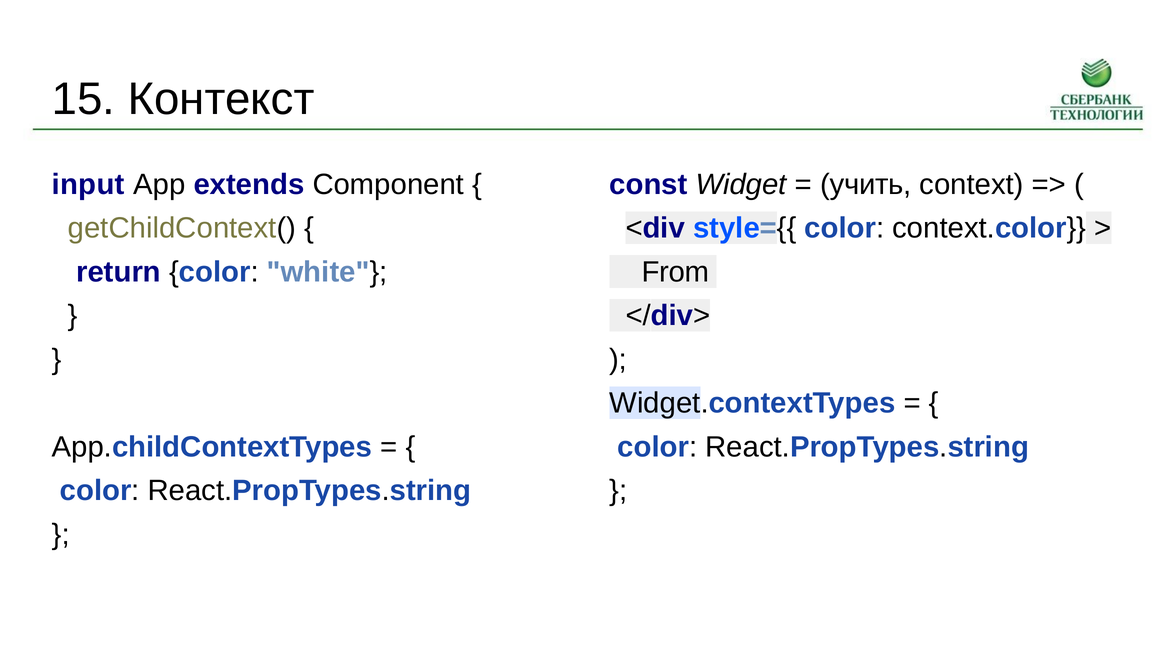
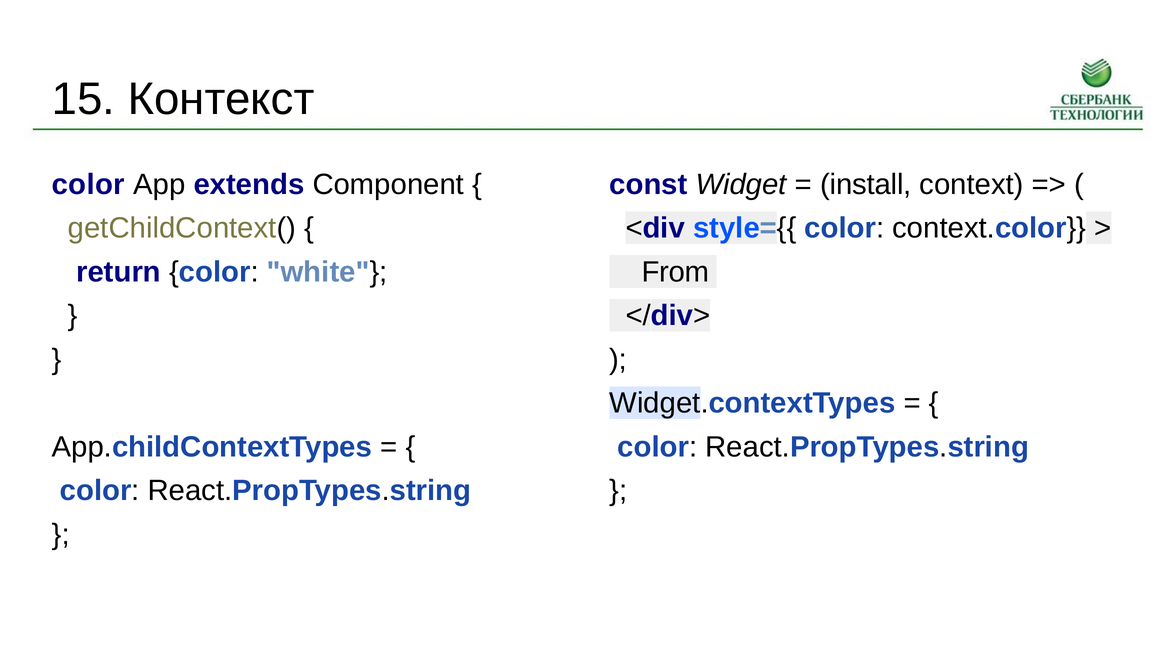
input at (88, 185): input -> color
учить: учить -> install
